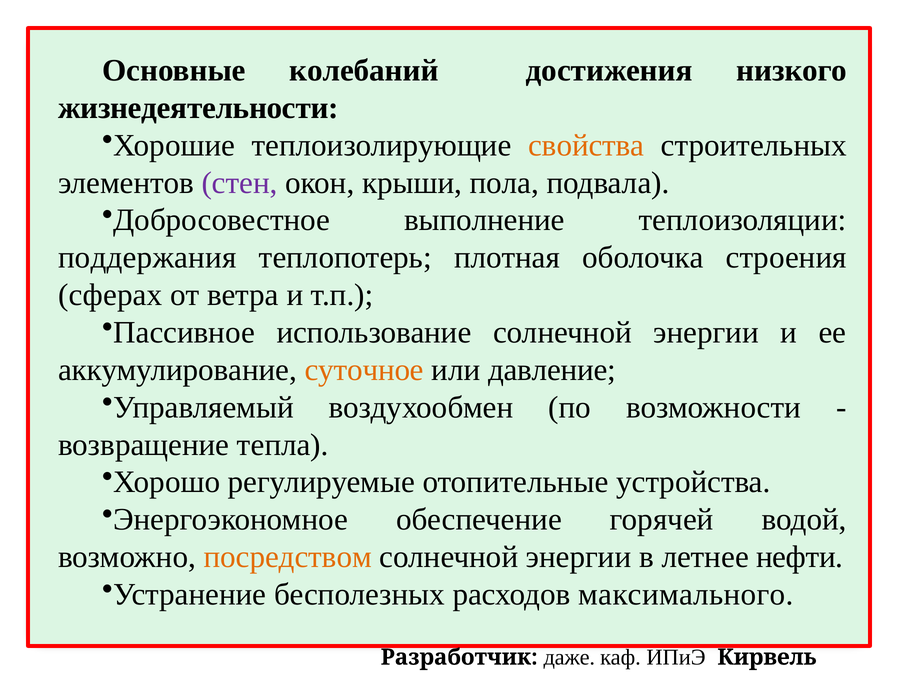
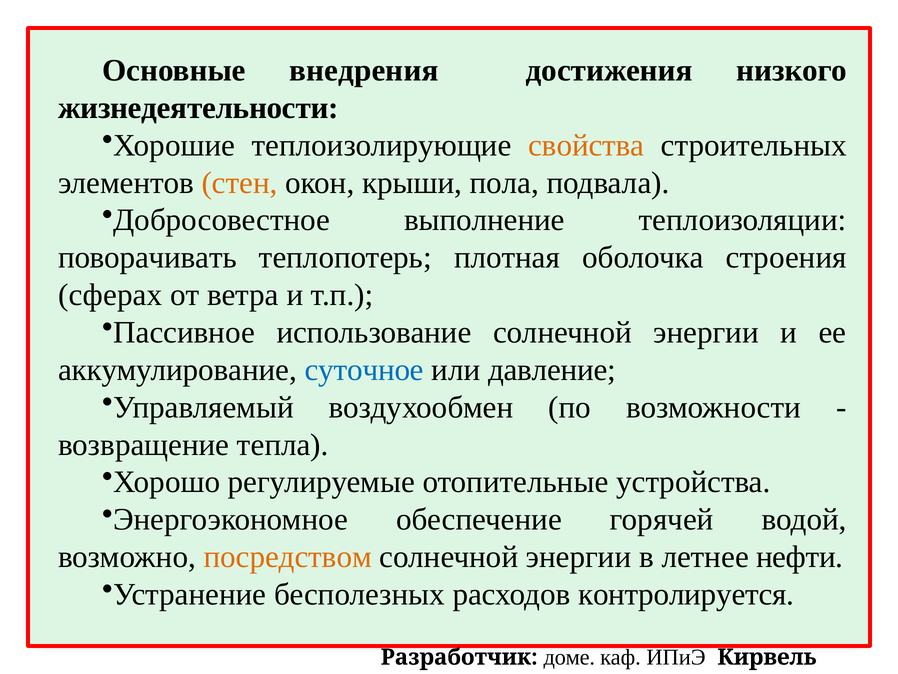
колебаний: колебаний -> внедрения
стен colour: purple -> orange
поддержания: поддержания -> поворачивать
суточное colour: orange -> blue
максимального: максимального -> контролируется
даже: даже -> доме
